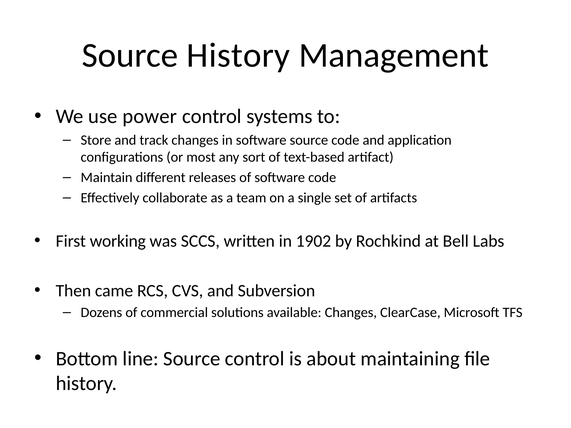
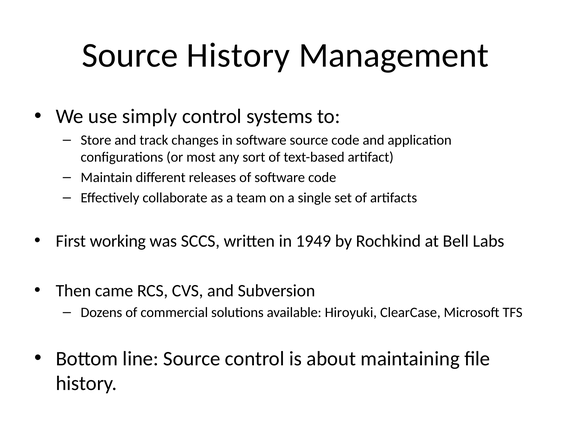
power: power -> simply
1902: 1902 -> 1949
available Changes: Changes -> Hiroyuki
